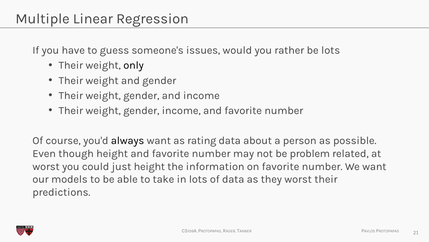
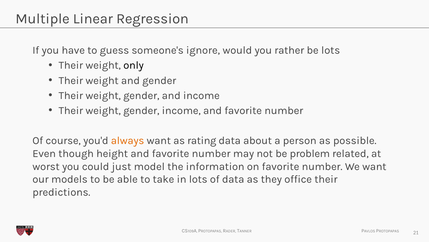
issues: issues -> ignore
always colour: black -> orange
just height: height -> model
they worst: worst -> office
